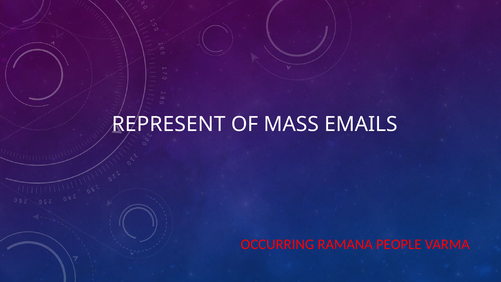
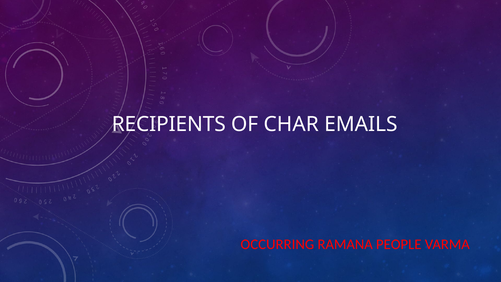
REPRESENT: REPRESENT -> RECIPIENTS
MASS: MASS -> CHAR
